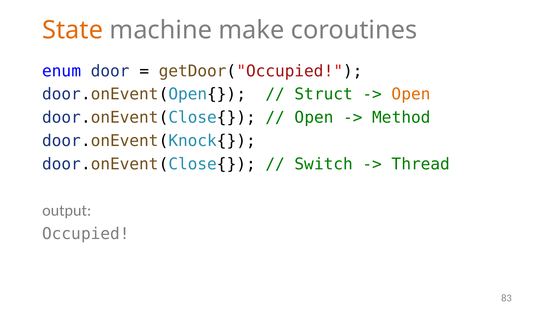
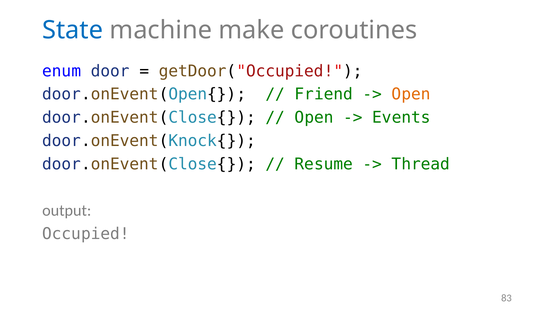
State colour: orange -> blue
Struct: Struct -> Friend
Method: Method -> Events
Switch: Switch -> Resume
